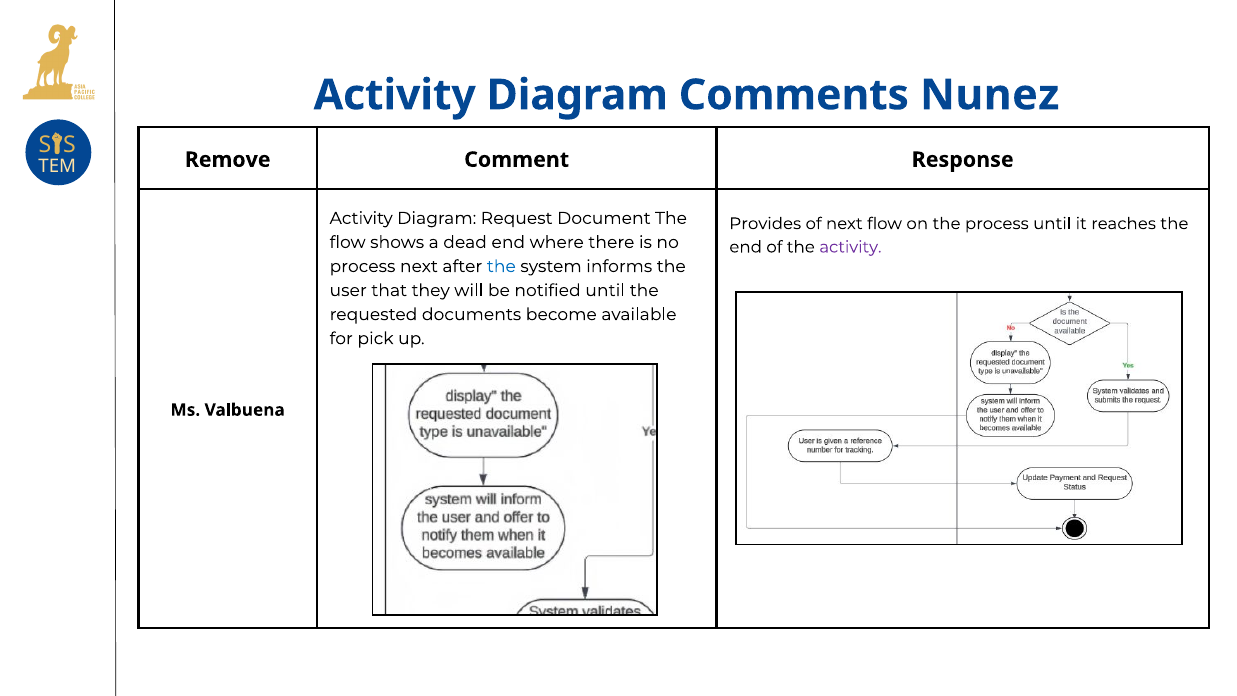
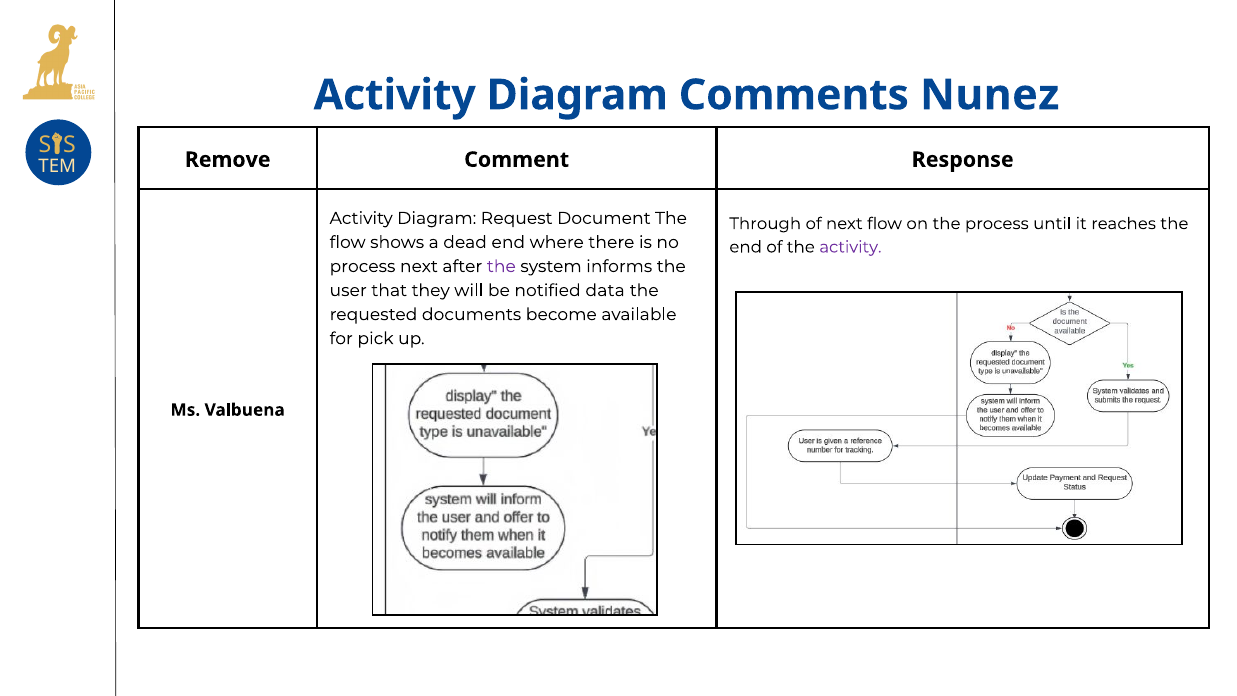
Provides: Provides -> Through
the at (501, 266) colour: blue -> purple
notified until: until -> data
